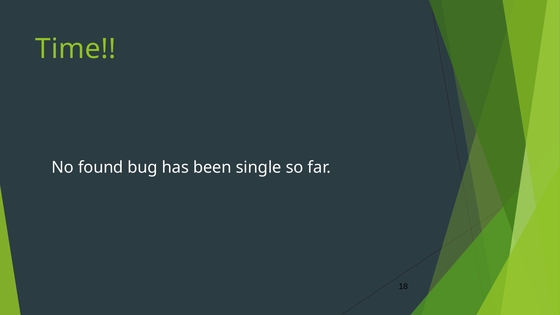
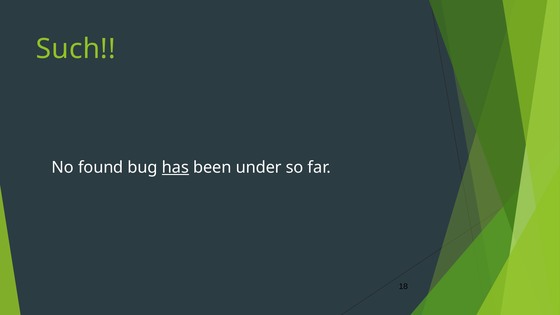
Time: Time -> Such
has underline: none -> present
single: single -> under
